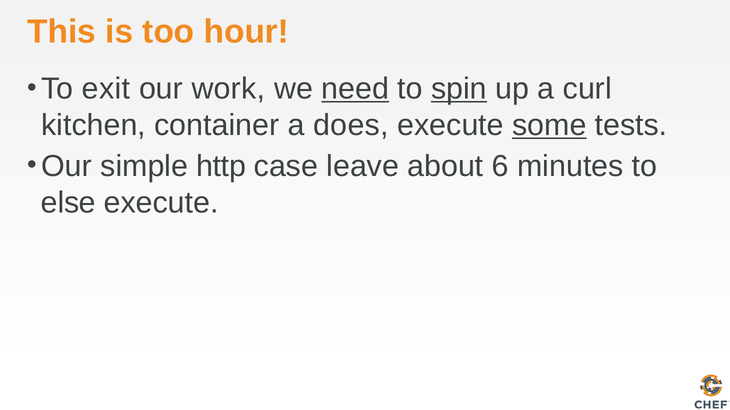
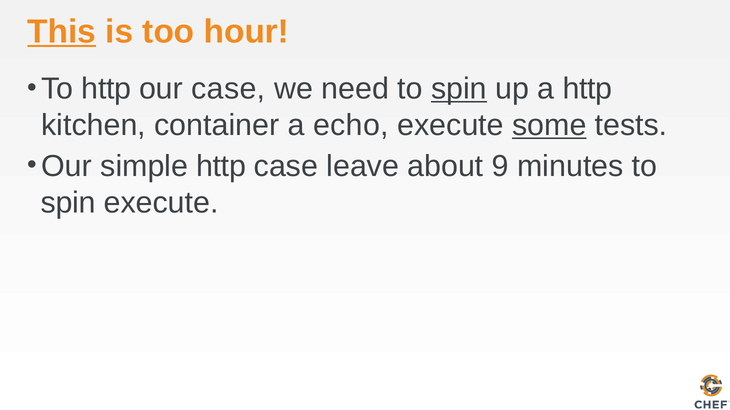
This underline: none -> present
To exit: exit -> http
our work: work -> case
need underline: present -> none
a curl: curl -> http
does: does -> echo
6: 6 -> 9
else at (68, 203): else -> spin
